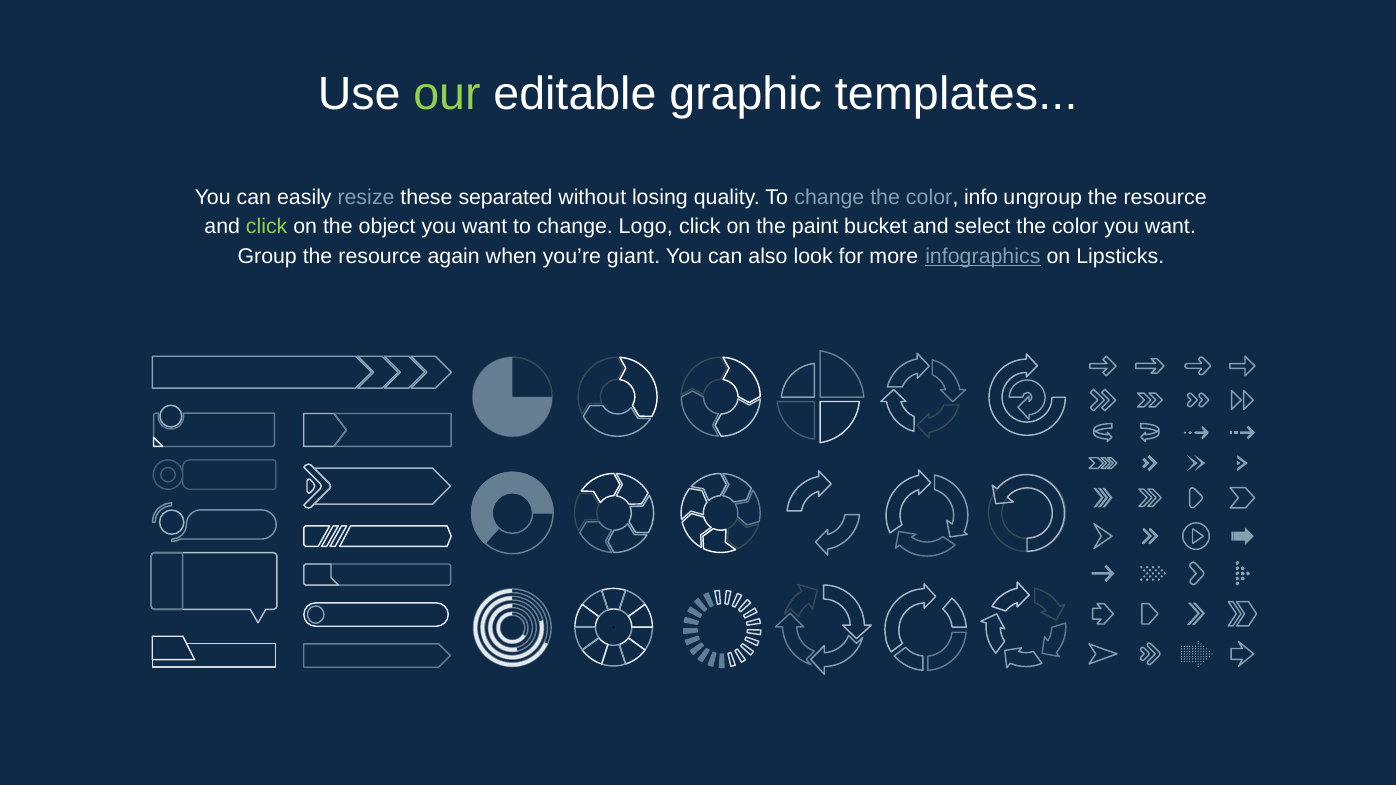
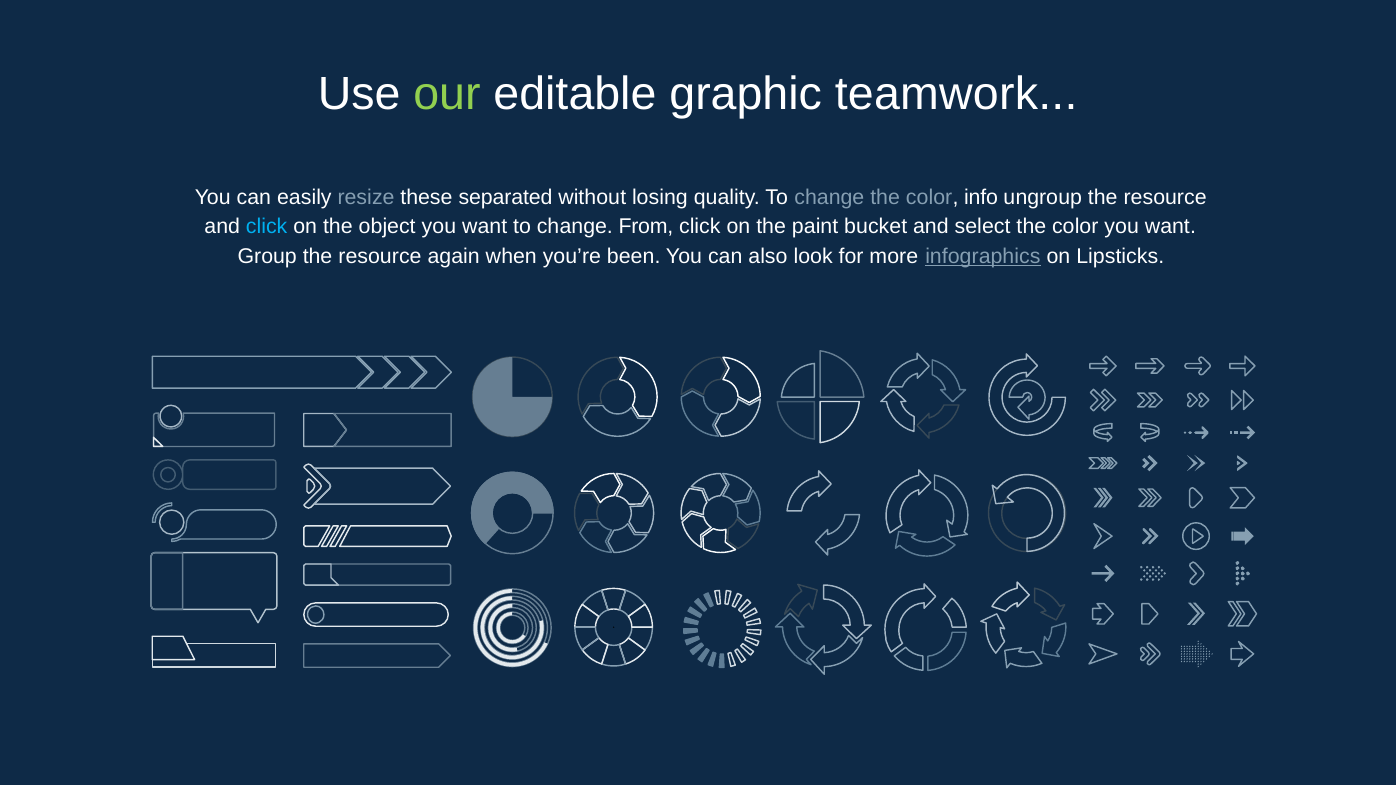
templates: templates -> teamwork
click at (267, 227) colour: light green -> light blue
Logo: Logo -> From
giant: giant -> been
